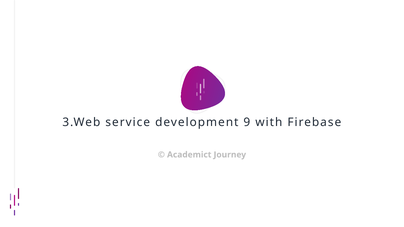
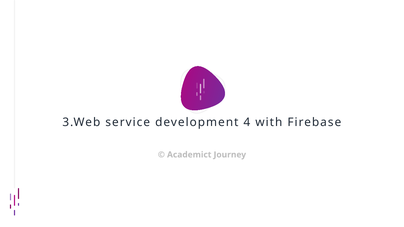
9: 9 -> 4
